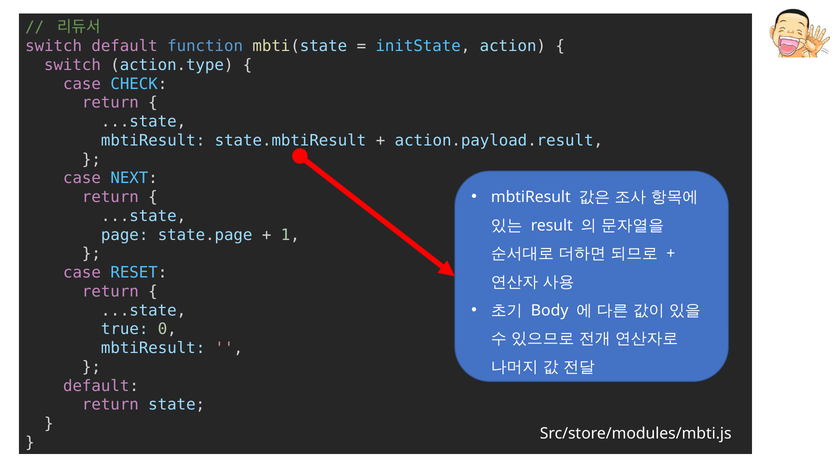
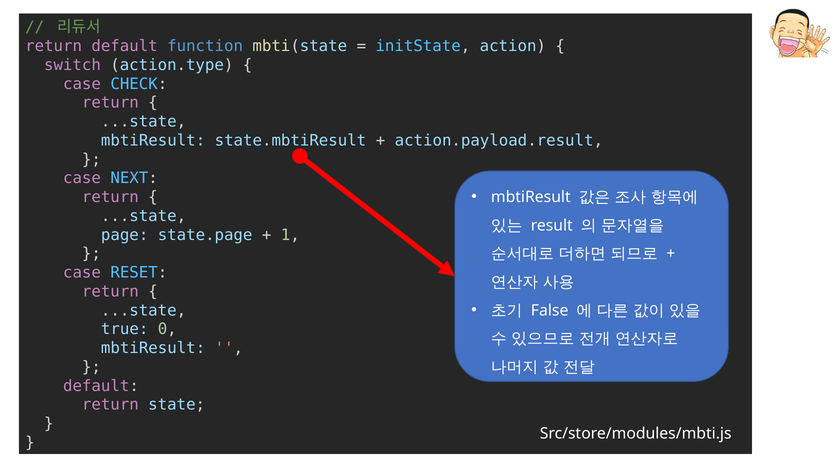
switch at (54, 46): switch -> return
Body: Body -> False
